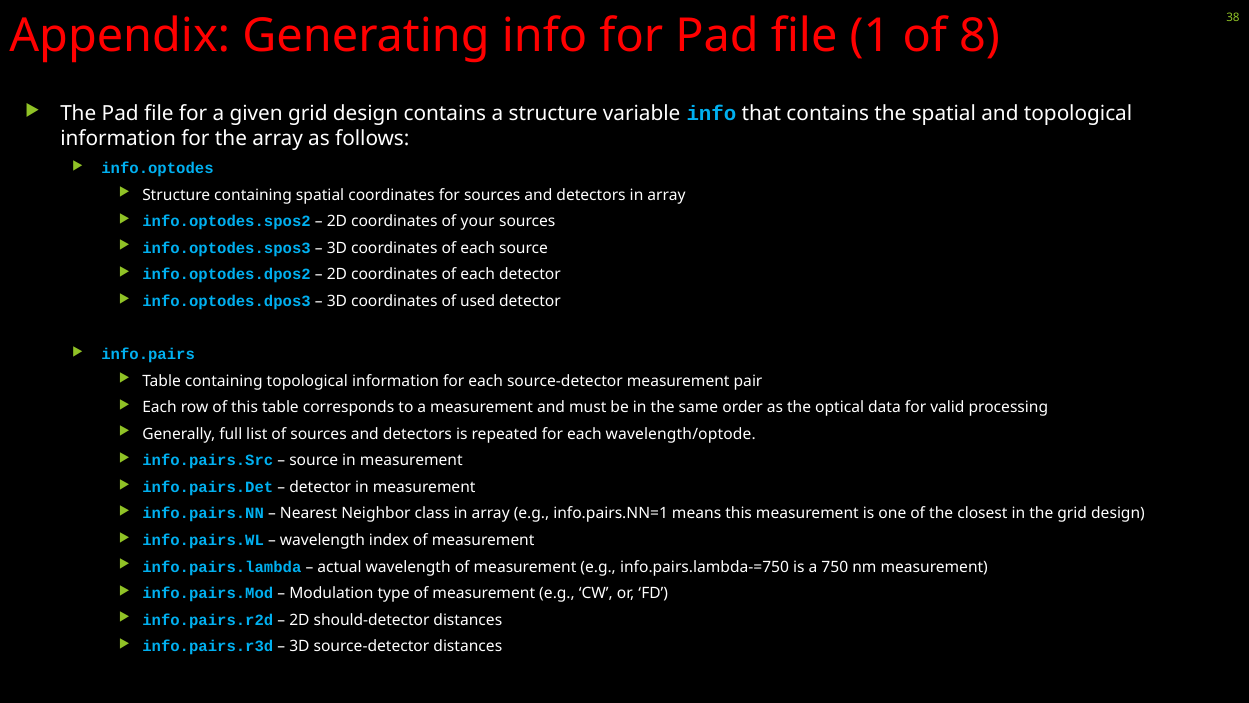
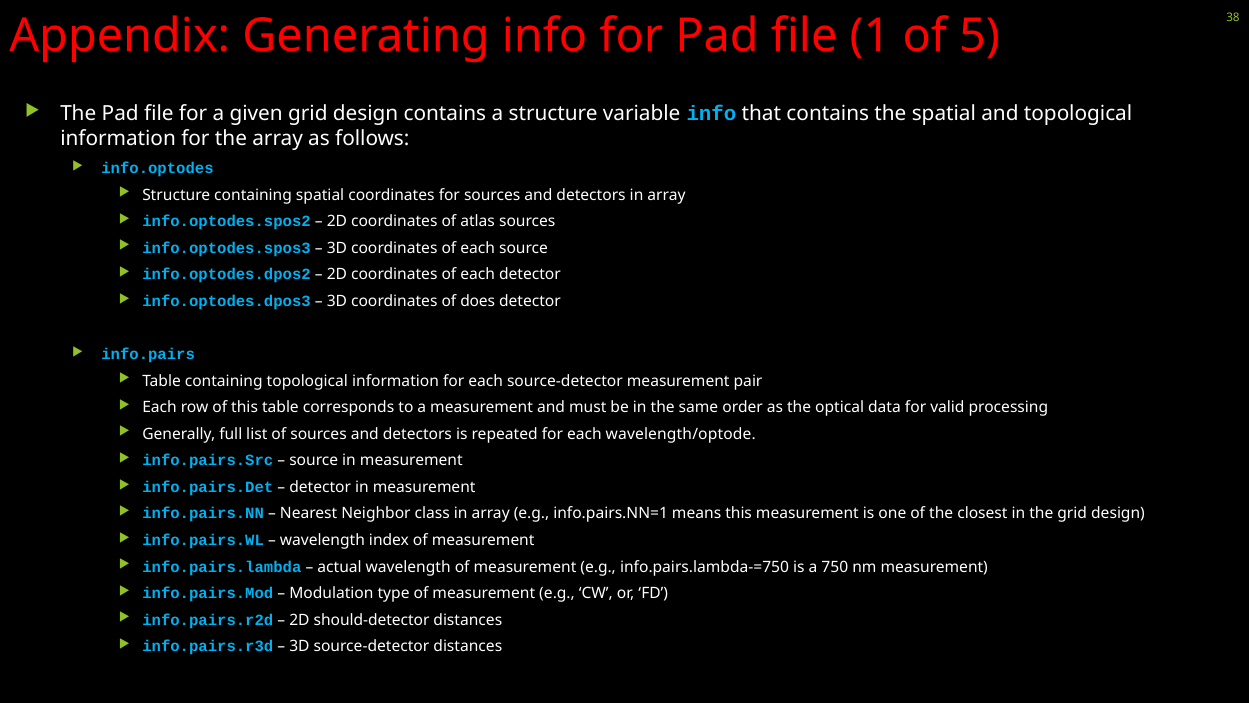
8: 8 -> 5
your: your -> atlas
used: used -> does
